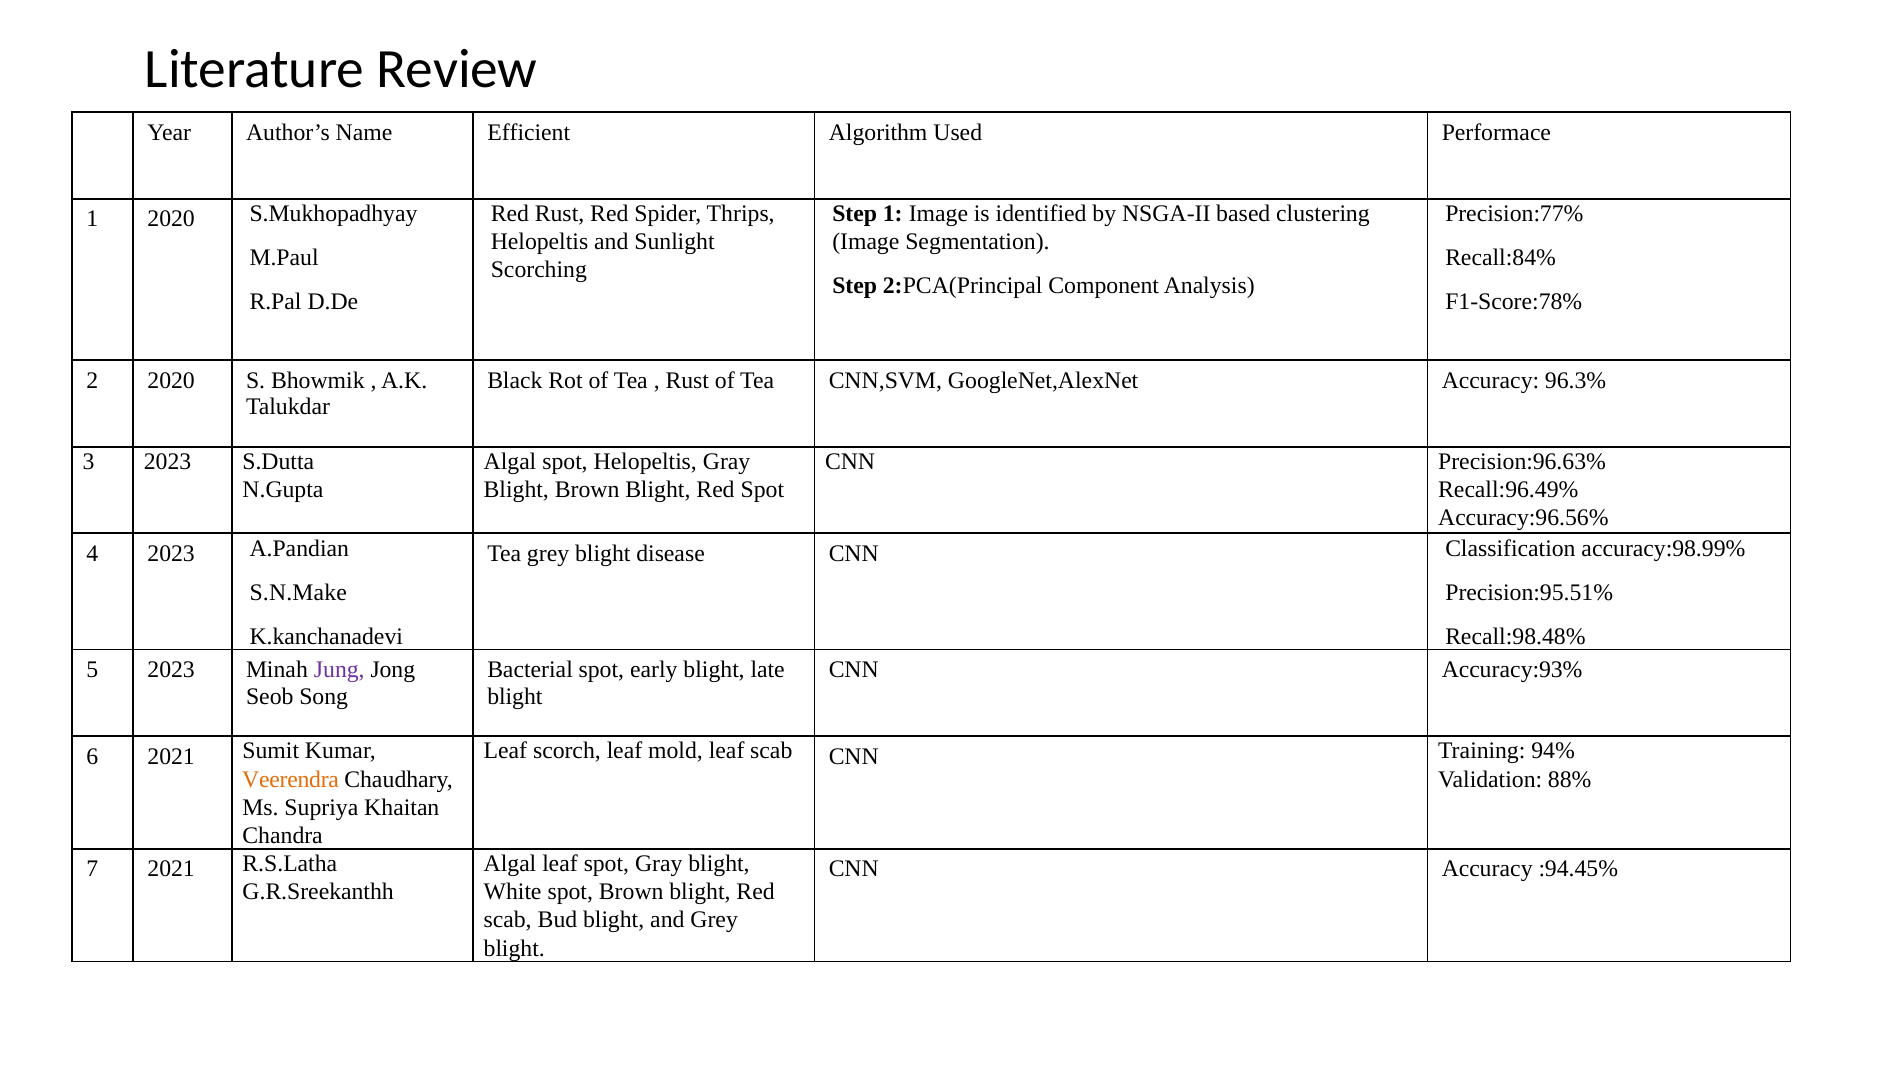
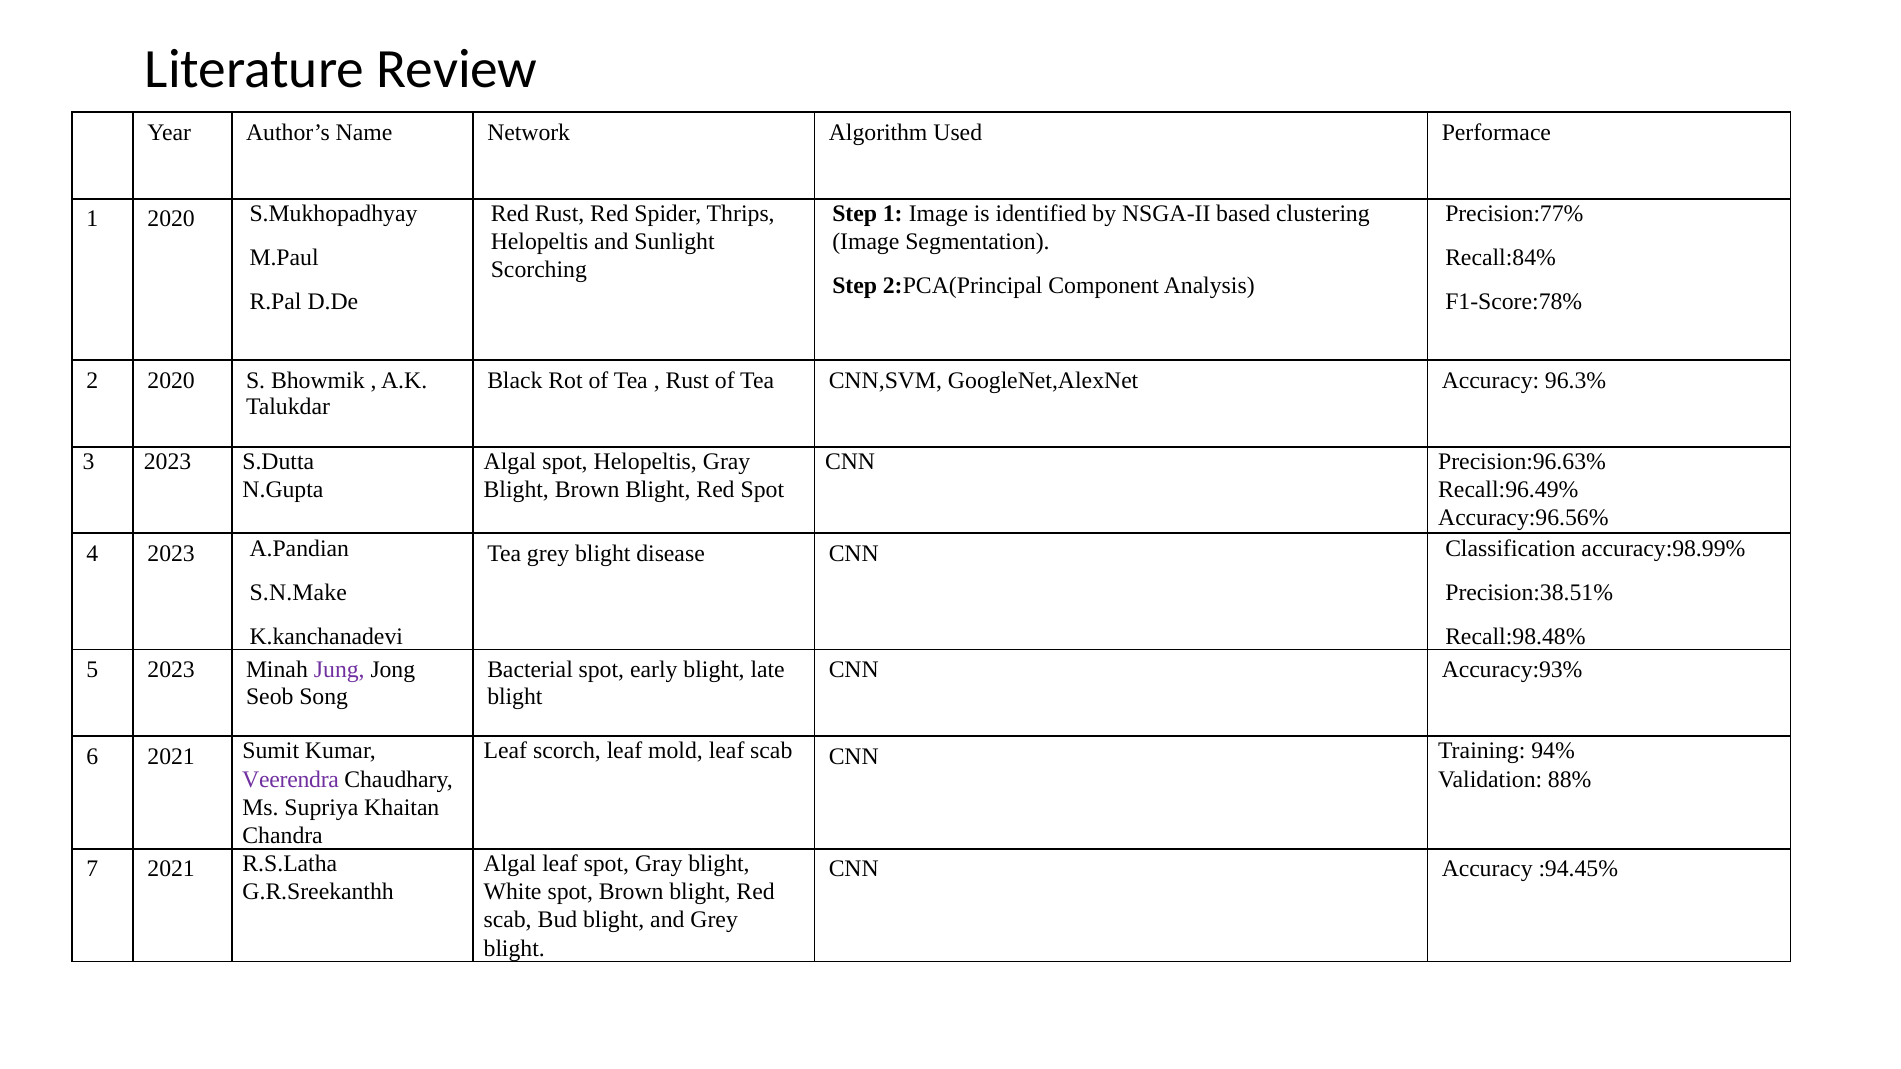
Efficient: Efficient -> Network
Precision:95.51%: Precision:95.51% -> Precision:38.51%
Veerendra colour: orange -> purple
